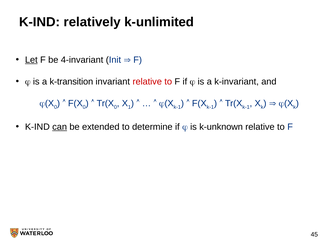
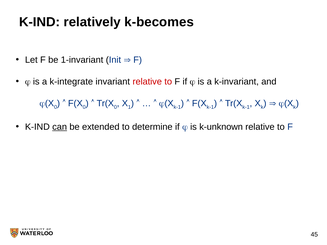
k-unlimited: k-unlimited -> k-becomes
Let underline: present -> none
4-invariant: 4-invariant -> 1-invariant
k-transition: k-transition -> k-integrate
